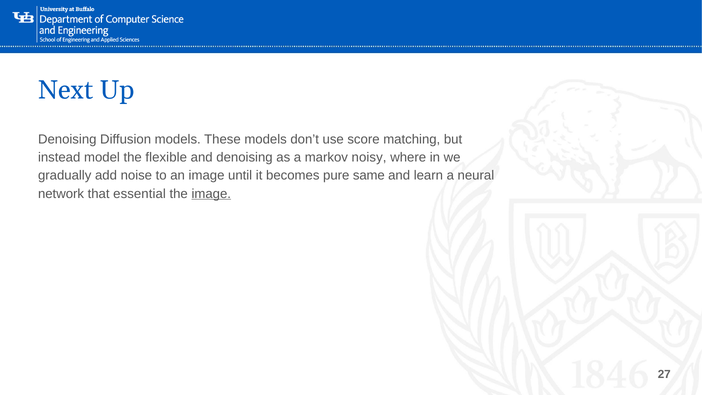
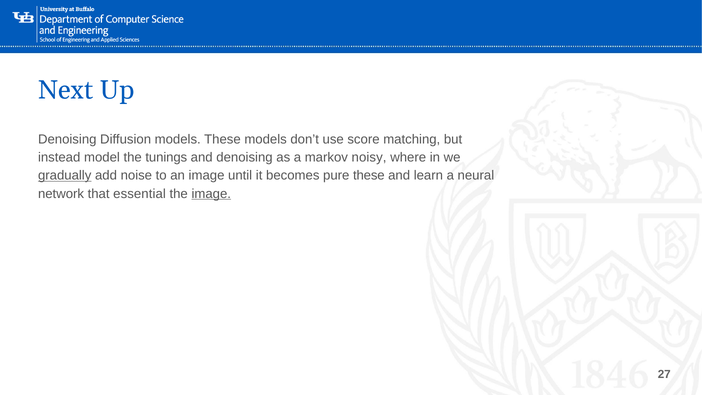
flexible: flexible -> tunings
gradually underline: none -> present
pure same: same -> these
